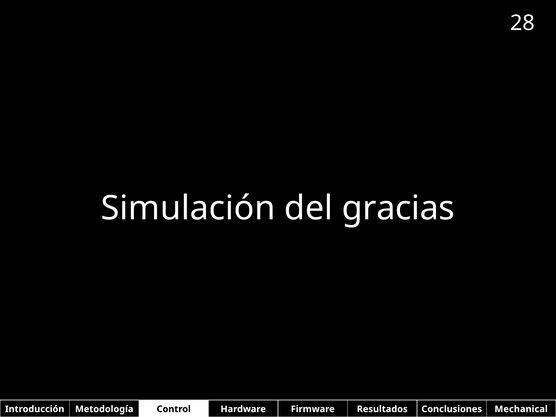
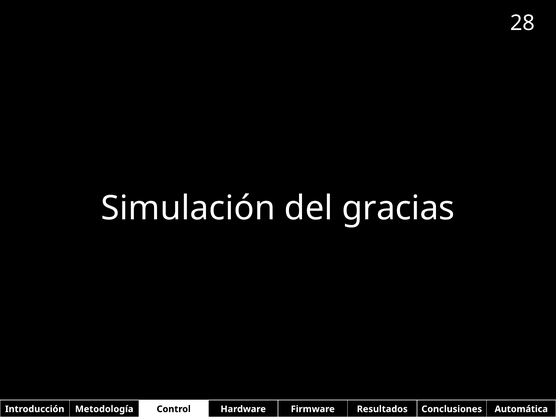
Mechanical: Mechanical -> Automática
